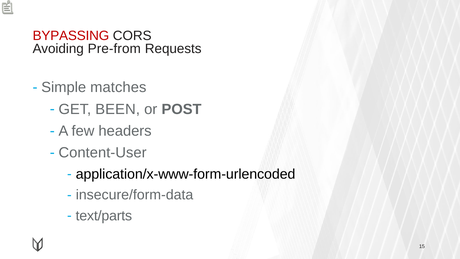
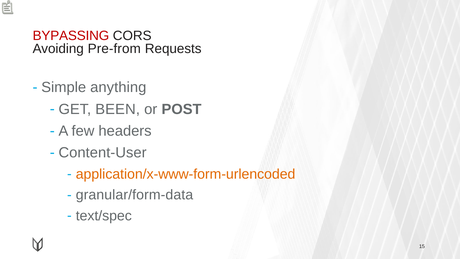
matches: matches -> anything
application/x-www-form-urlencoded colour: black -> orange
insecure/form-data: insecure/form-data -> granular/form-data
text/parts: text/parts -> text/spec
